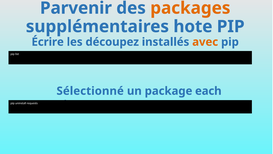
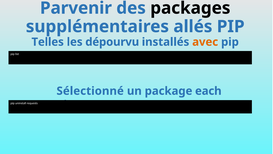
packages colour: orange -> black
hote: hote -> allés
Écrire: Écrire -> Telles
découpez: découpez -> dépourvu
